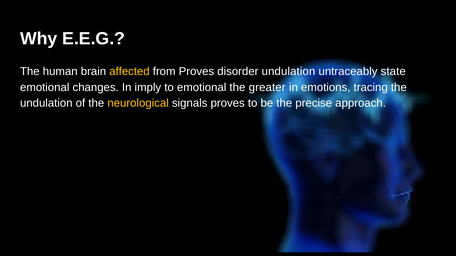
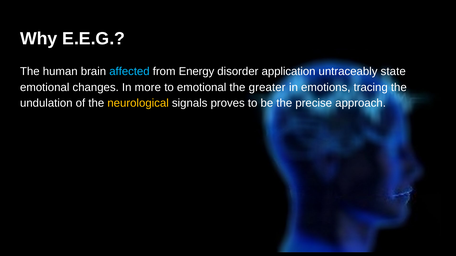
affected colour: yellow -> light blue
from Proves: Proves -> Energy
disorder undulation: undulation -> application
imply: imply -> more
